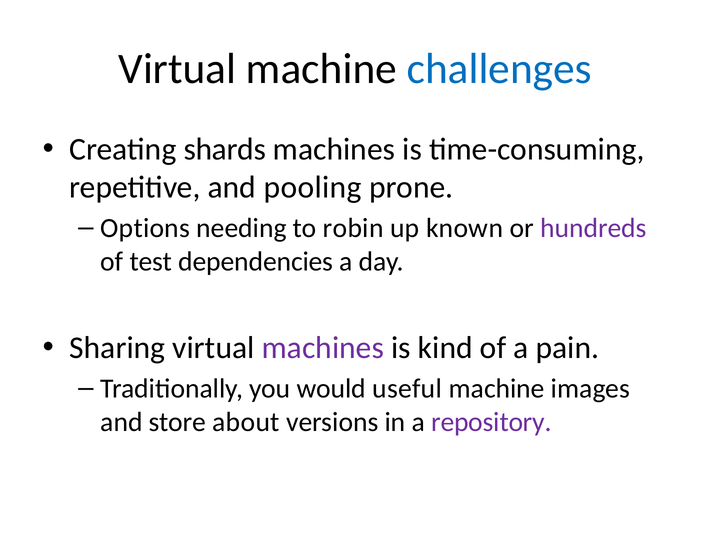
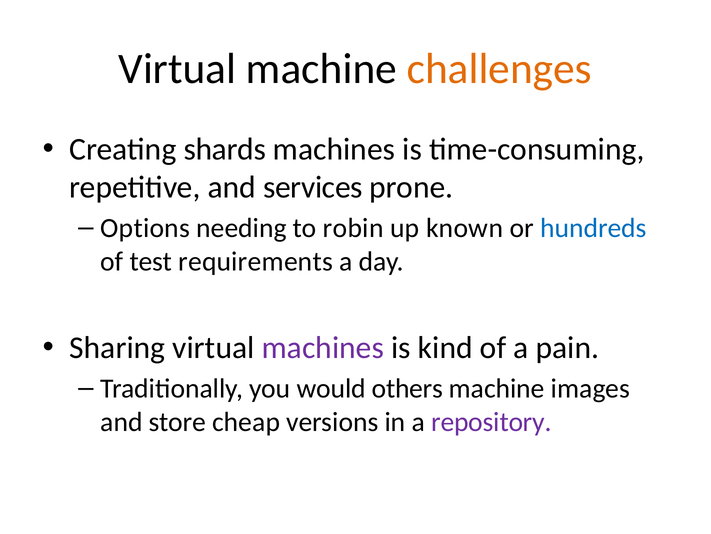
challenges colour: blue -> orange
pooling: pooling -> services
hundreds colour: purple -> blue
dependencies: dependencies -> requirements
useful: useful -> others
about: about -> cheap
